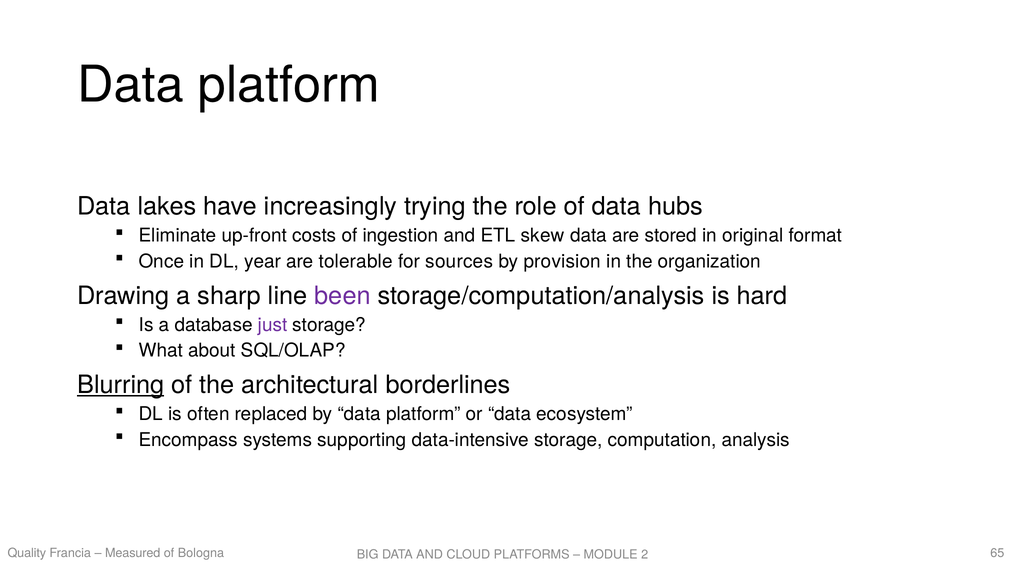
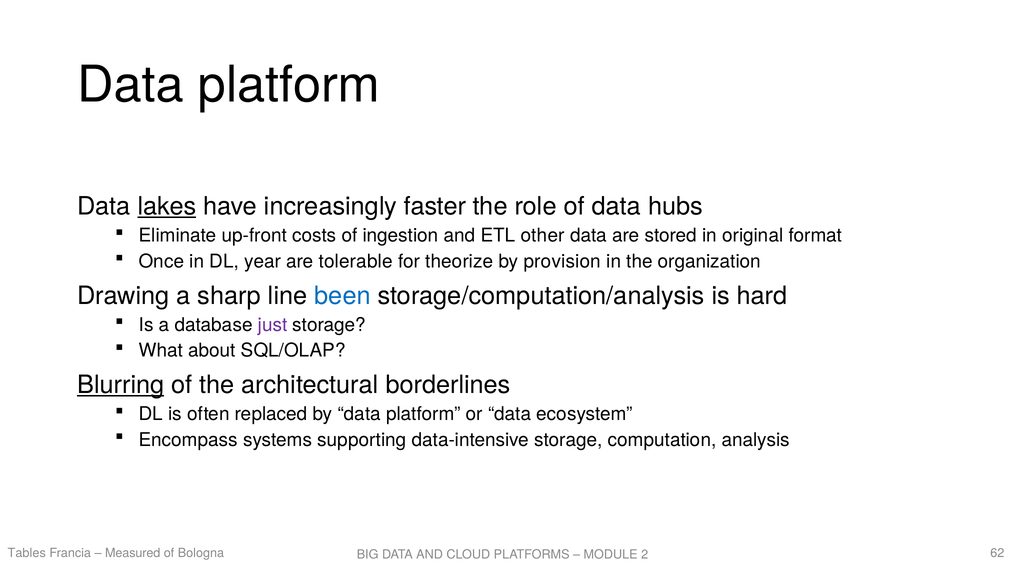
lakes underline: none -> present
trying: trying -> faster
skew: skew -> other
sources: sources -> theorize
been colour: purple -> blue
Quality: Quality -> Tables
65: 65 -> 62
